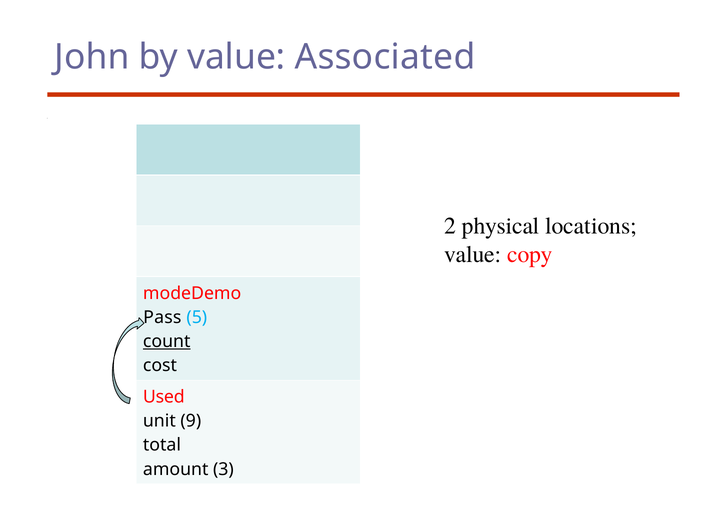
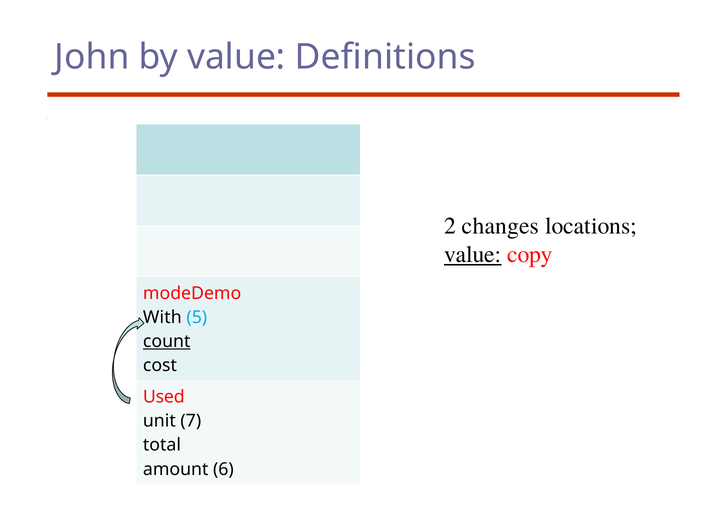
Associated: Associated -> Definitions
physical: physical -> changes
value at (473, 254) underline: none -> present
Pass: Pass -> With
9: 9 -> 7
3: 3 -> 6
